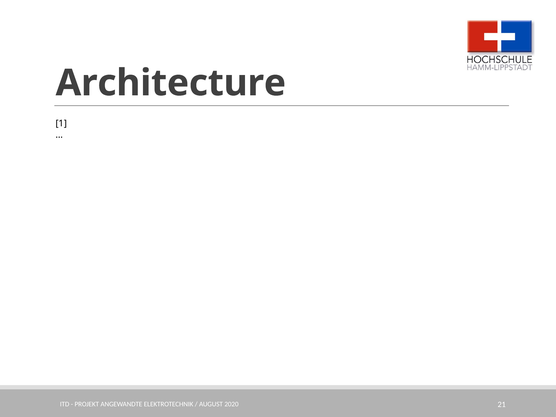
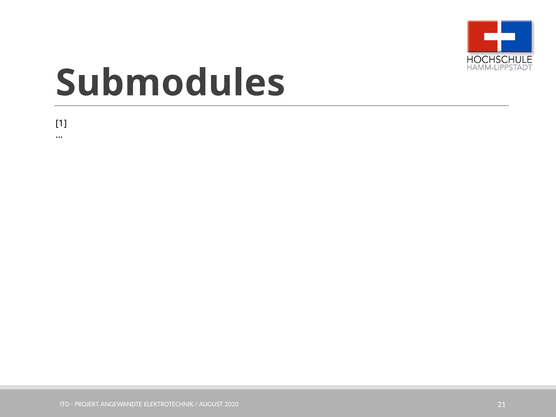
Architecture: Architecture -> Submodules
